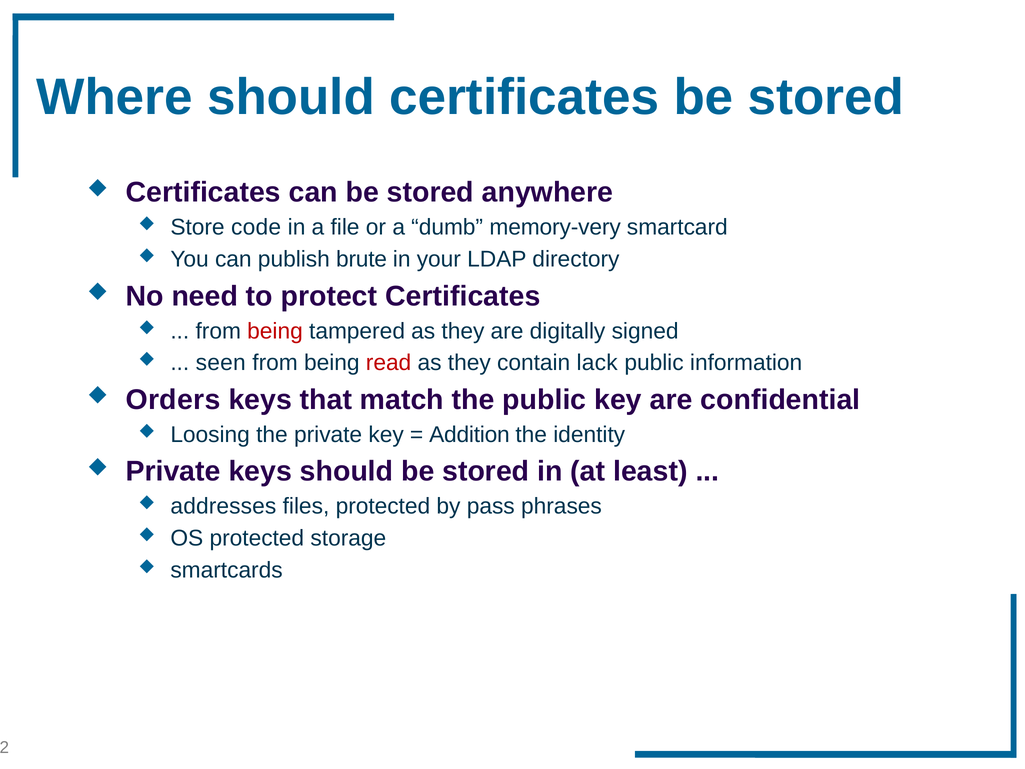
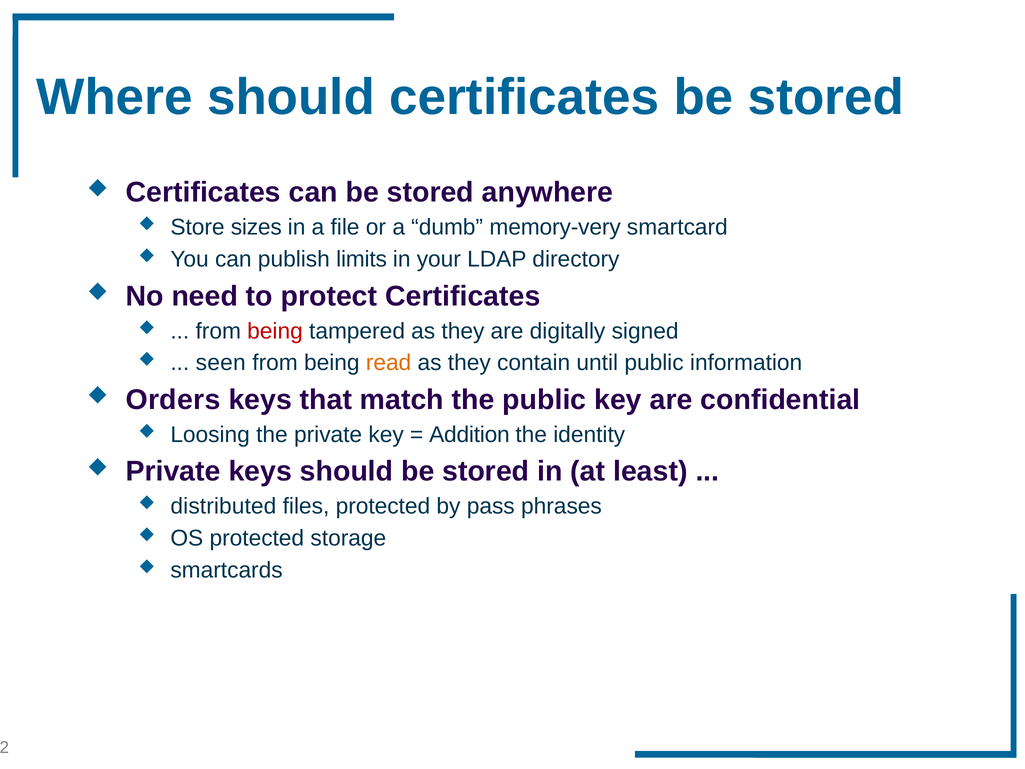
code: code -> sizes
brute: brute -> limits
read colour: red -> orange
lack: lack -> until
addresses: addresses -> distributed
